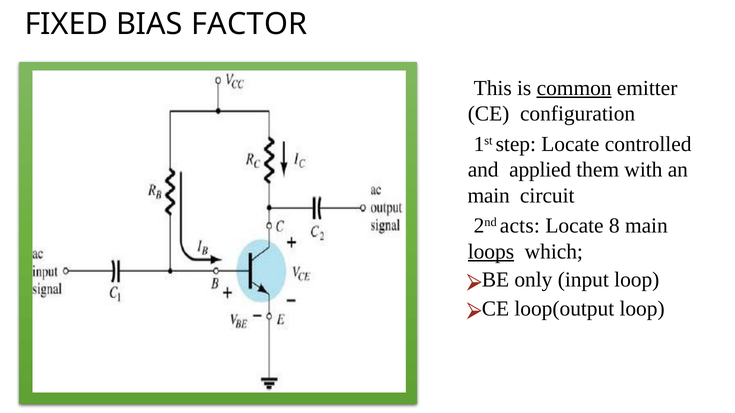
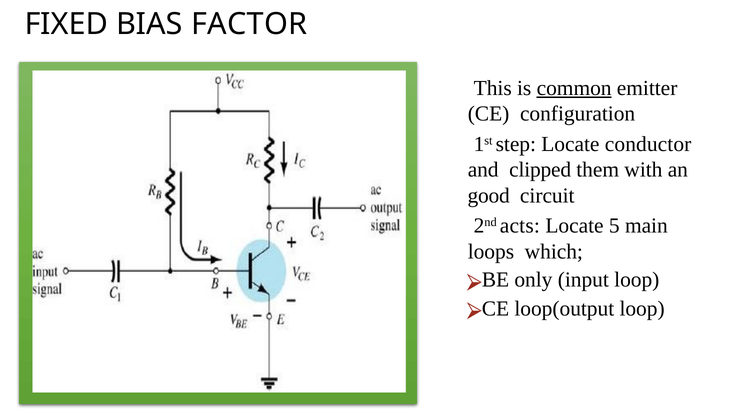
controlled: controlled -> conductor
applied: applied -> clipped
main at (489, 196): main -> good
8: 8 -> 5
loops underline: present -> none
